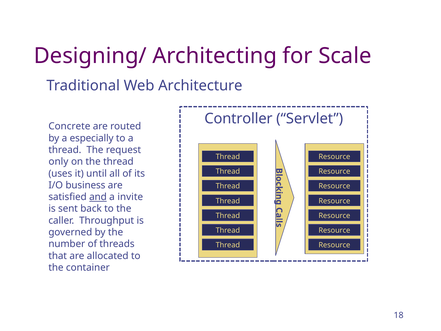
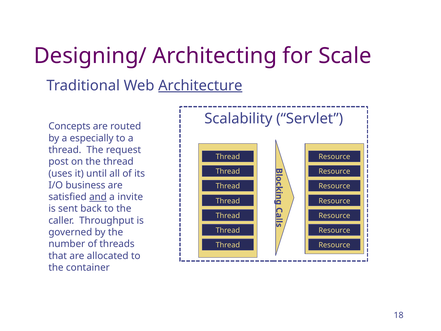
Architecture underline: none -> present
Controller: Controller -> Scalability
Concrete: Concrete -> Concepts
only: only -> post
